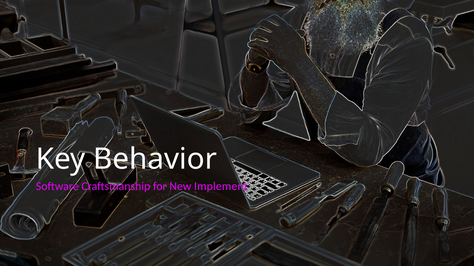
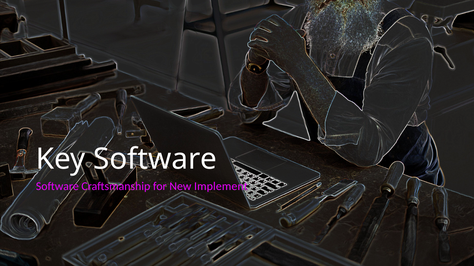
Key Behavior: Behavior -> Software
